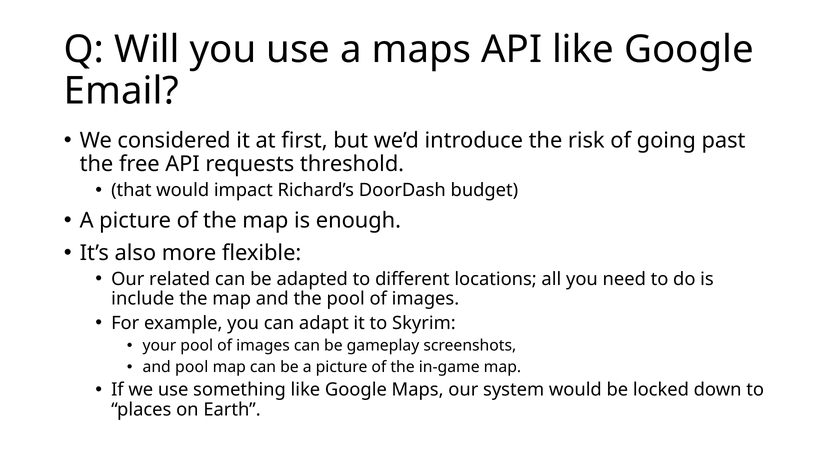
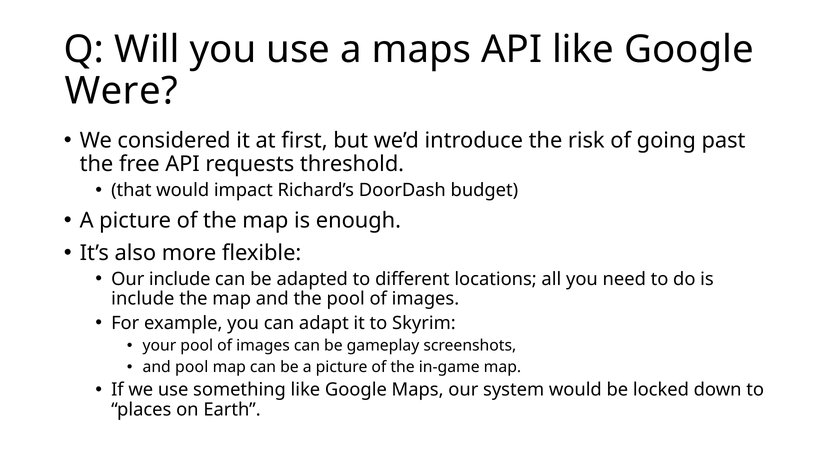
Email: Email -> Were
Our related: related -> include
